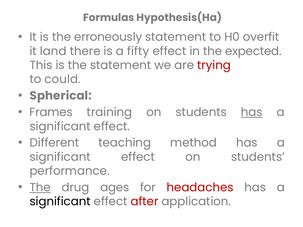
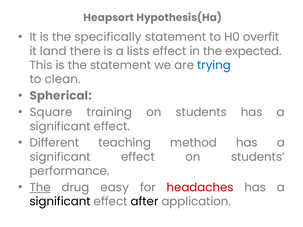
Formulas: Formulas -> Heapsort
erroneously: erroneously -> specifically
fifty: fifty -> lists
trying colour: red -> blue
could: could -> clean
Frames: Frames -> Square
has at (252, 112) underline: present -> none
ages: ages -> easy
after colour: red -> black
